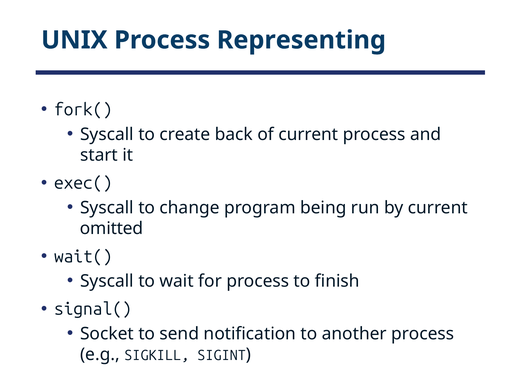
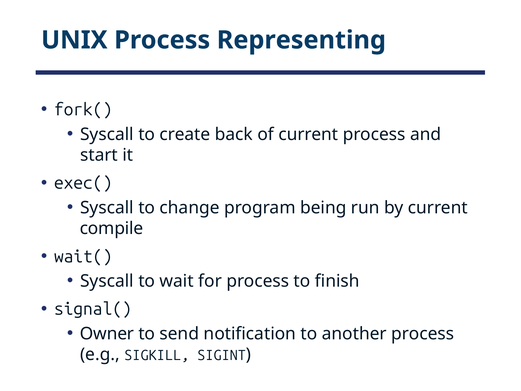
omitted: omitted -> compile
Socket: Socket -> Owner
